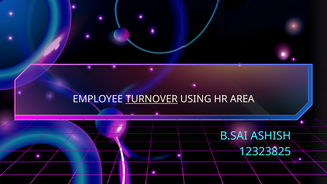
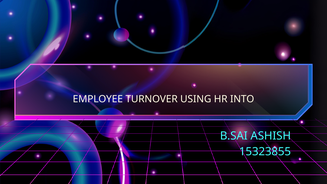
TURNOVER underline: present -> none
AREA: AREA -> INTO
12323825: 12323825 -> 15323855
